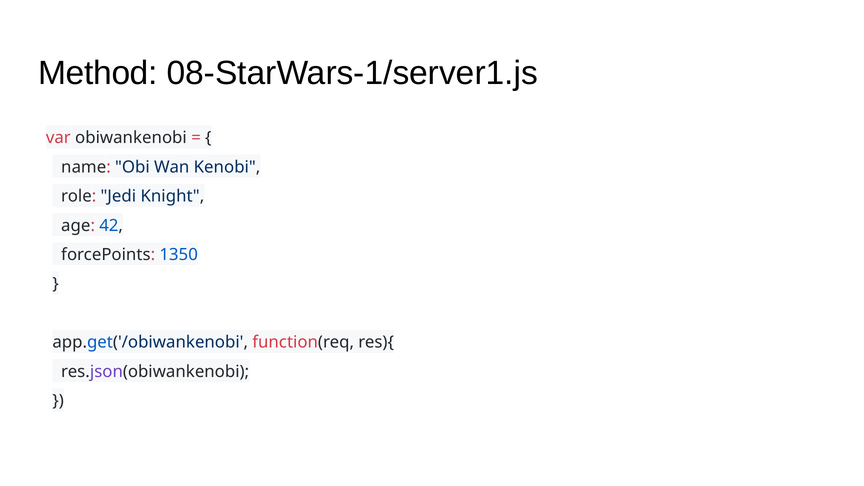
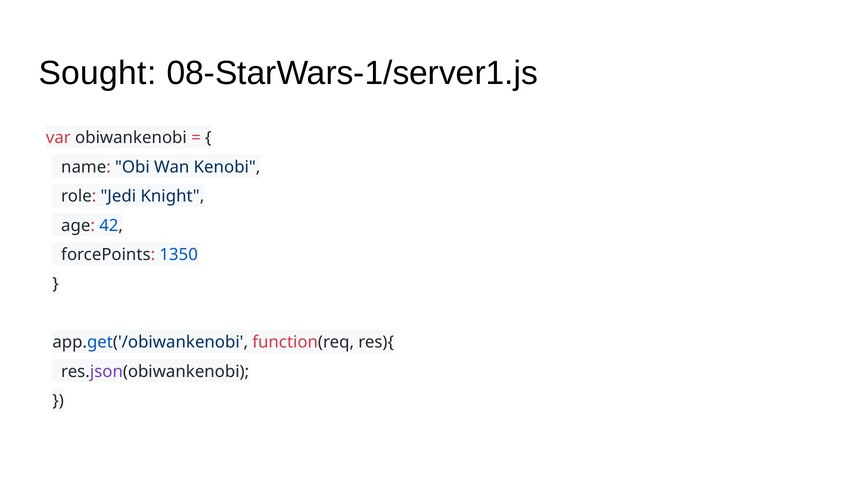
Method: Method -> Sought
